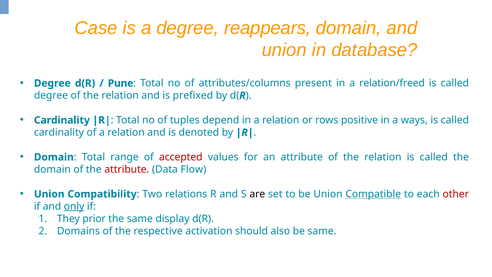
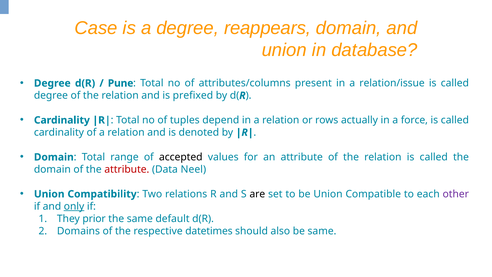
relation/freed: relation/freed -> relation/issue
positive: positive -> actually
ways: ways -> force
accepted colour: red -> black
Flow: Flow -> Neel
Compatible underline: present -> none
other colour: red -> purple
display: display -> default
activation: activation -> datetimes
